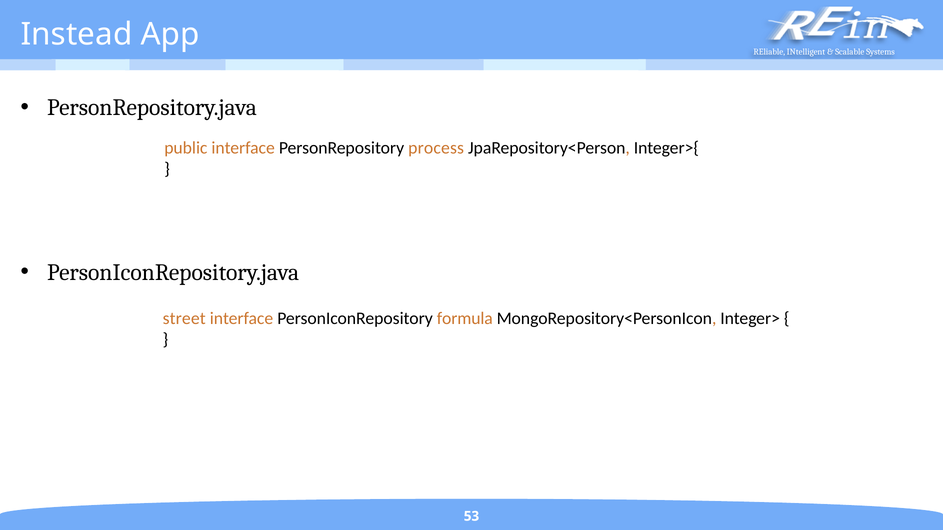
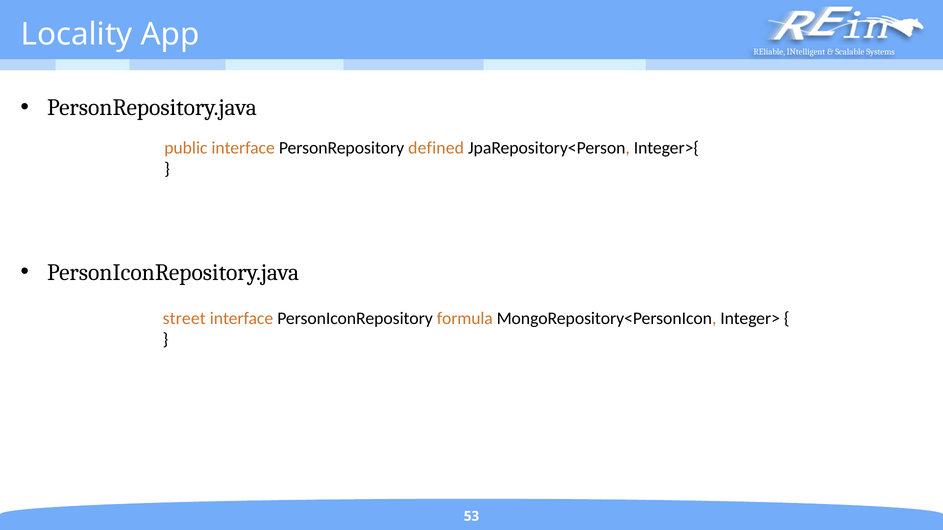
Instead: Instead -> Locality
process: process -> defined
